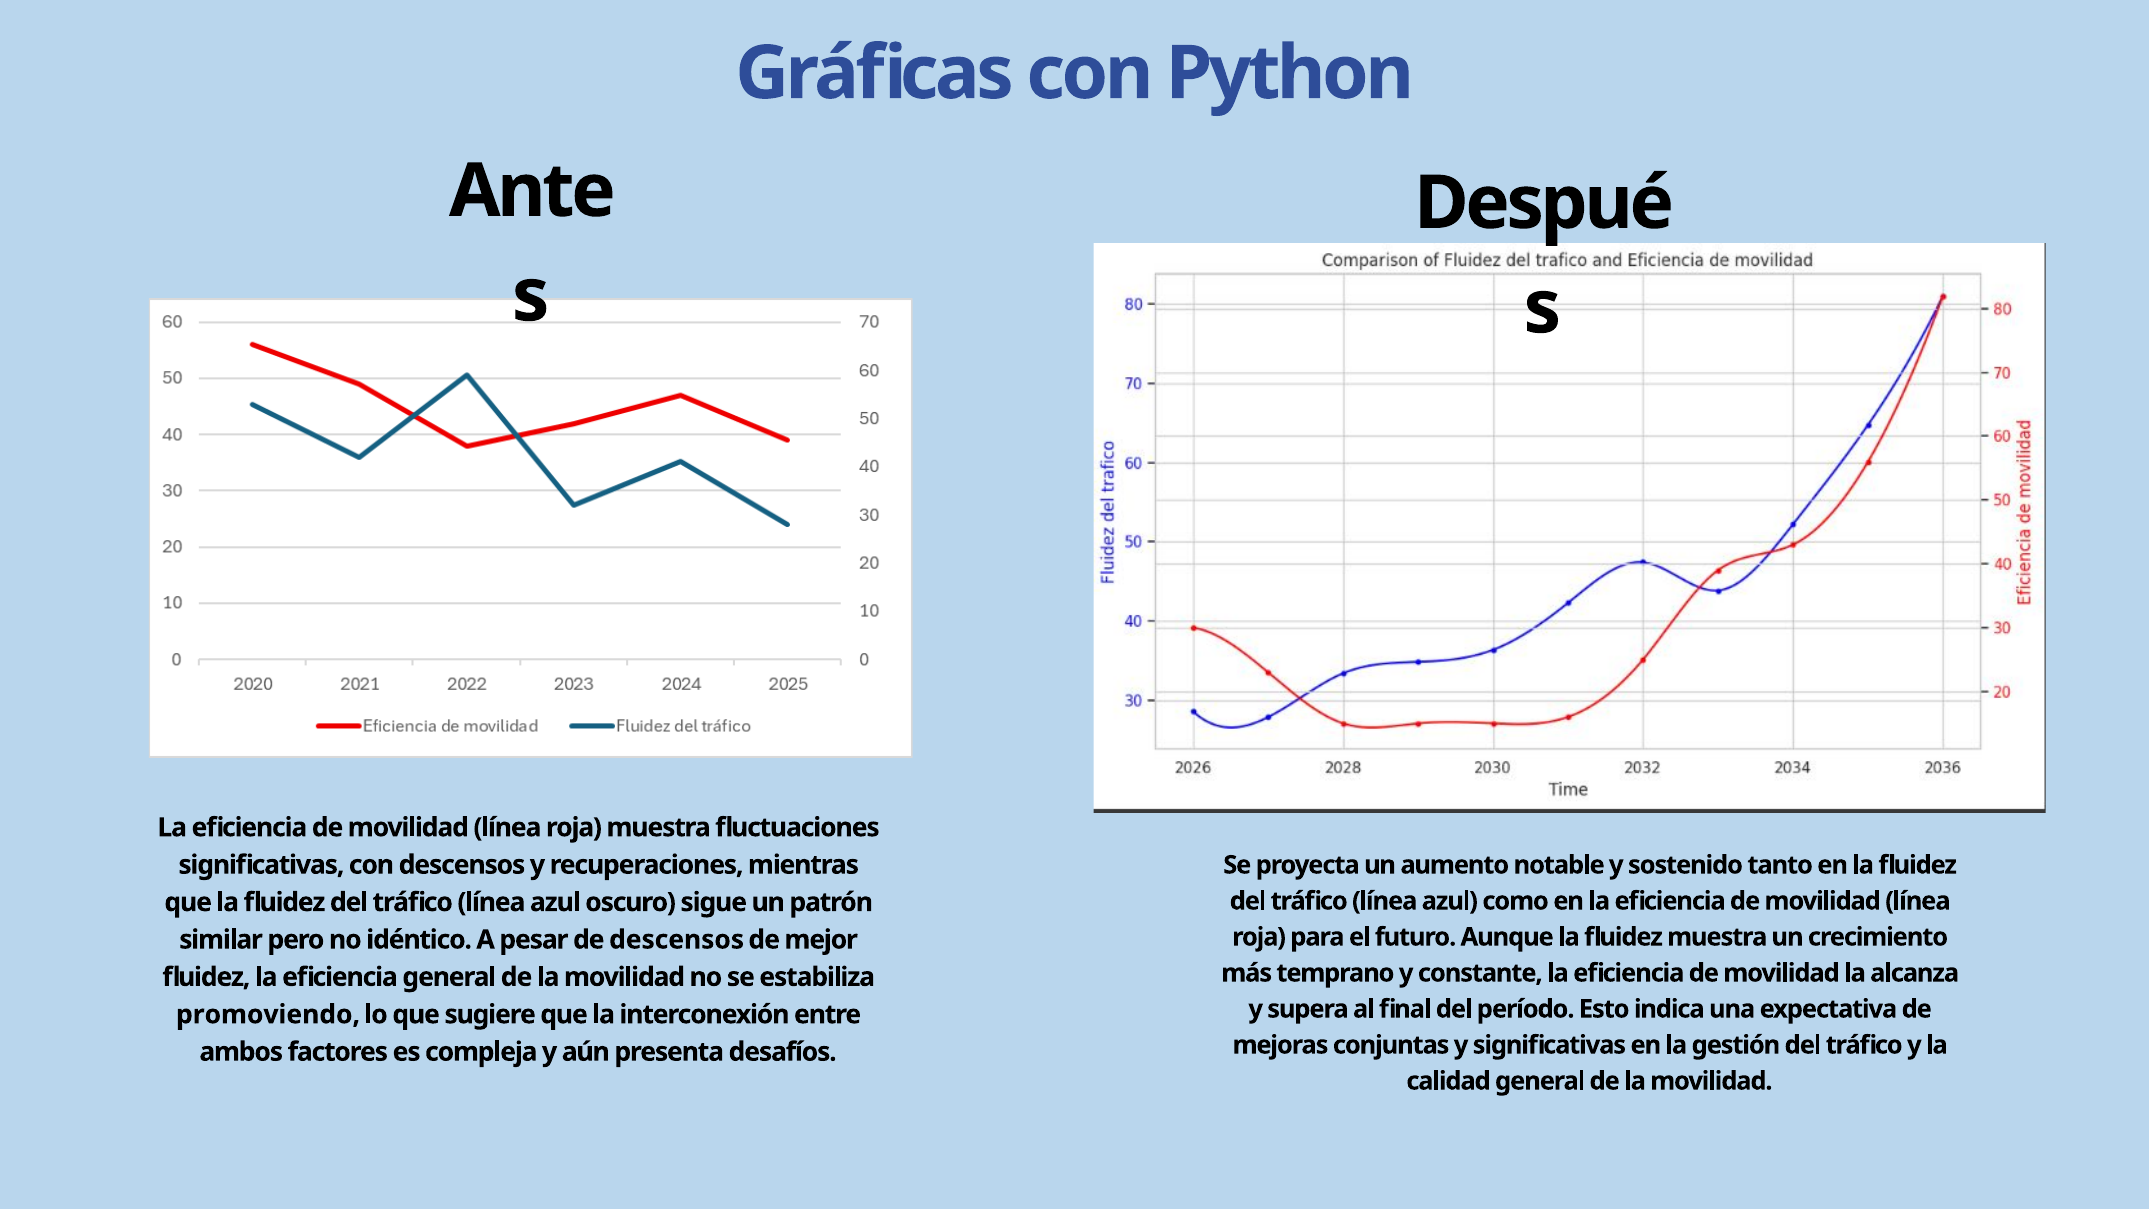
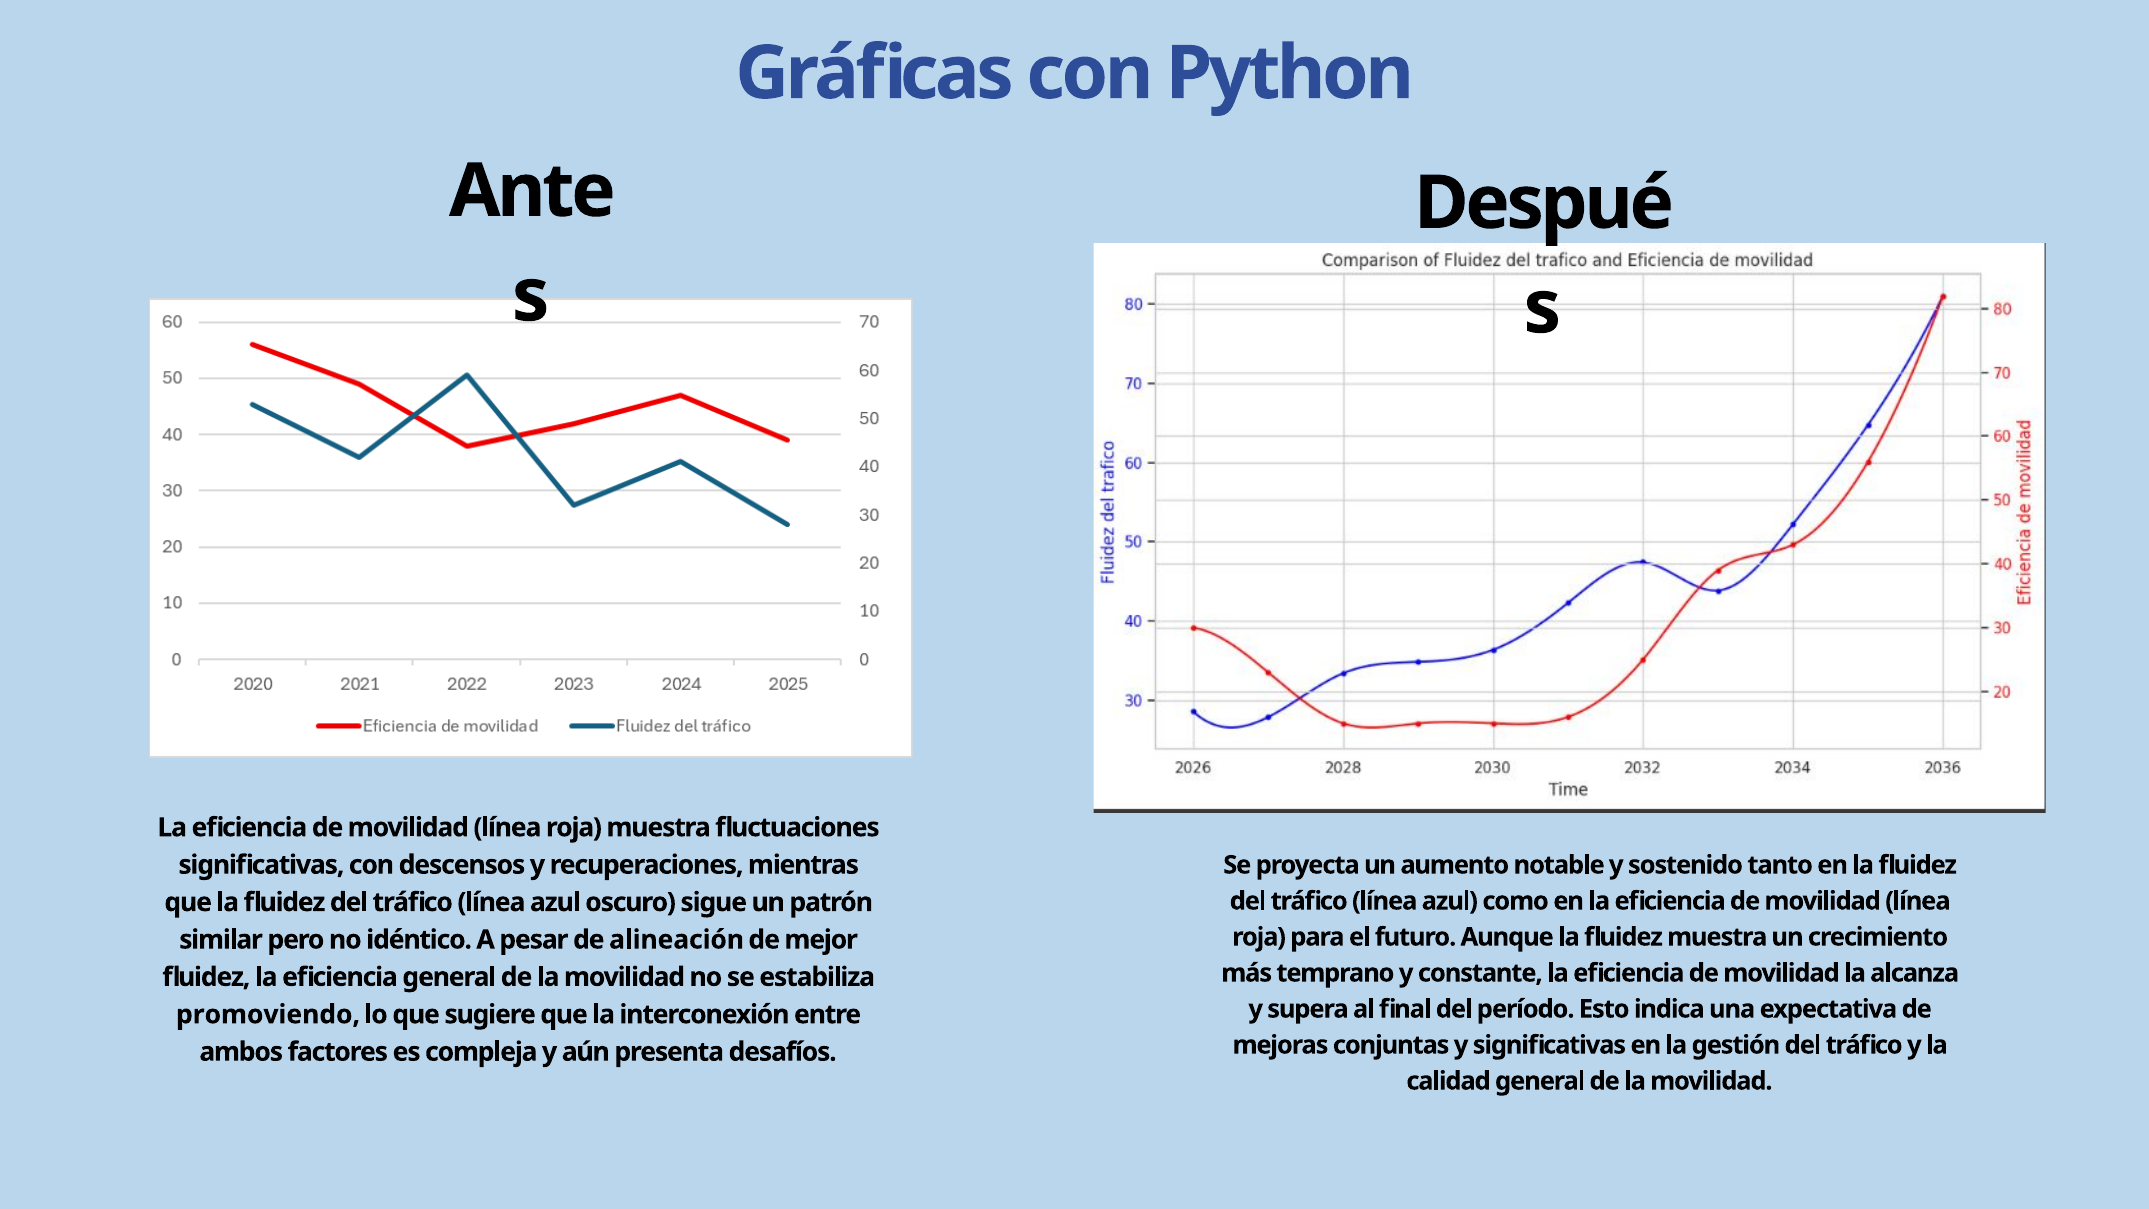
de descensos: descensos -> alineación
